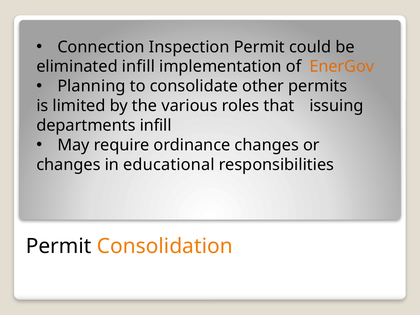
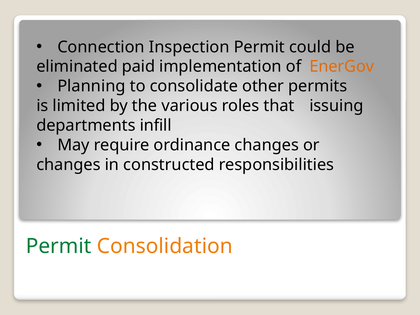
eliminated infill: infill -> paid
educational: educational -> constructed
Permit at (59, 246) colour: black -> green
